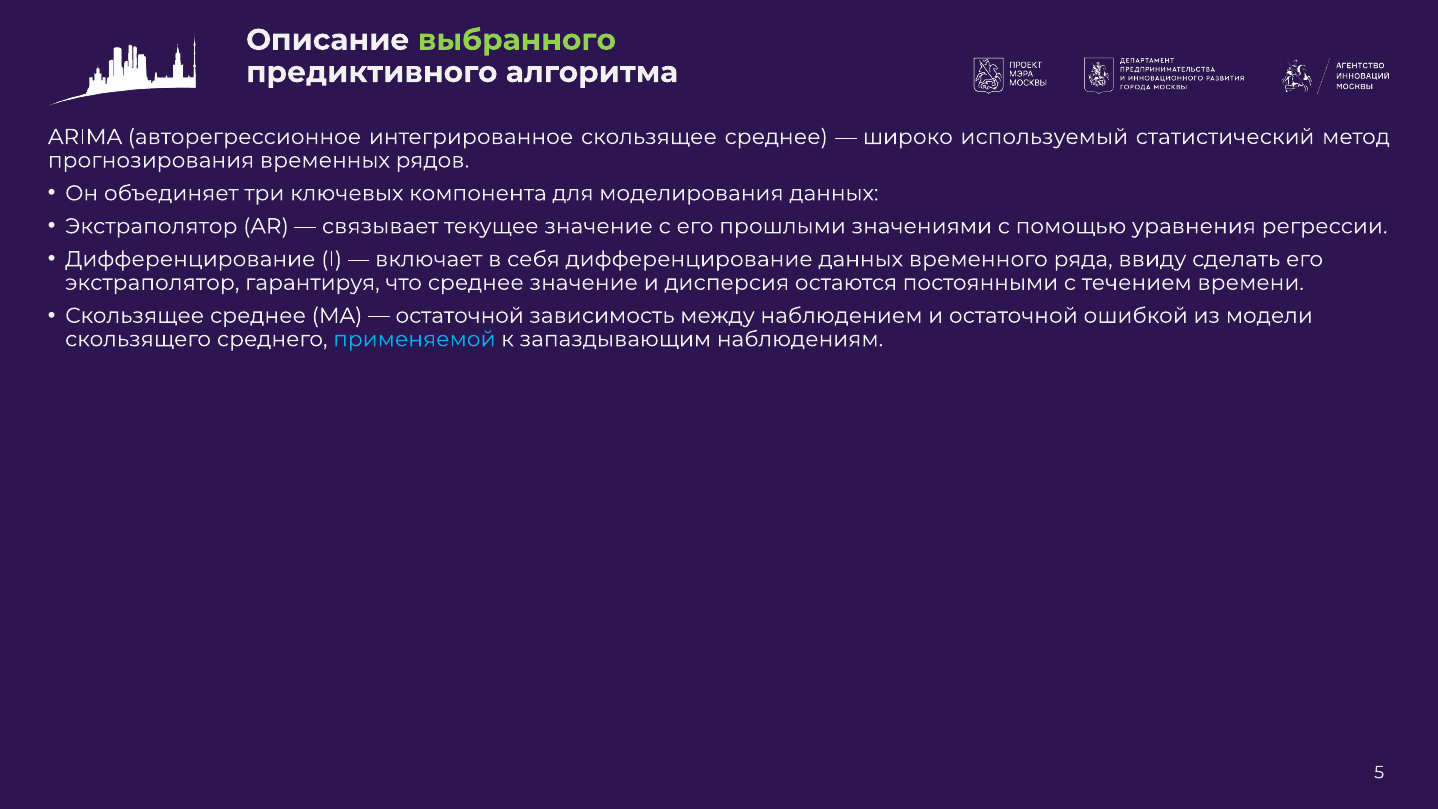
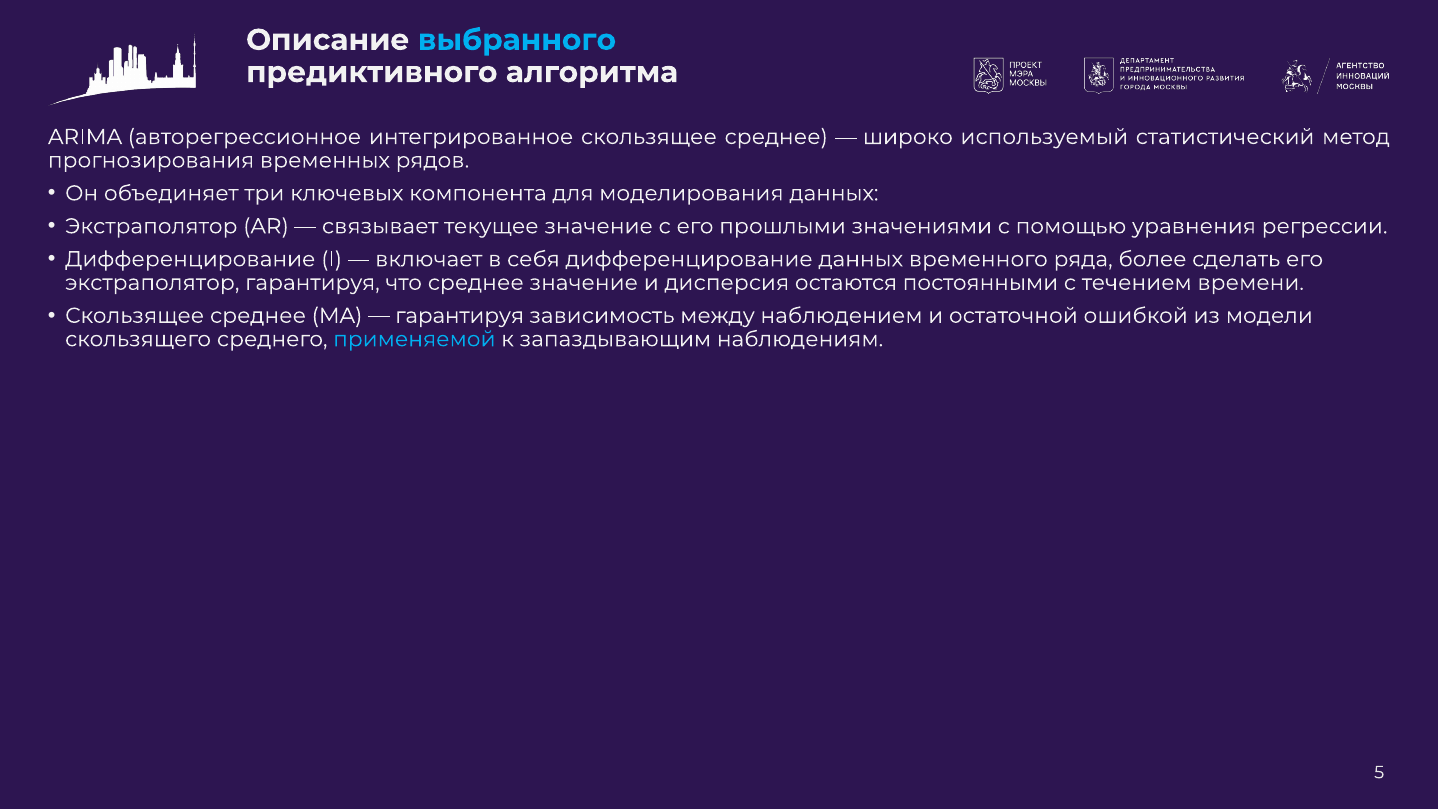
выбранного colour: light green -> light blue
ввиду: ввиду -> более
остаточной at (460, 316): остаточной -> гарантируя
